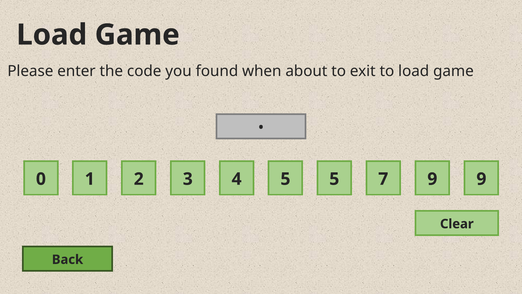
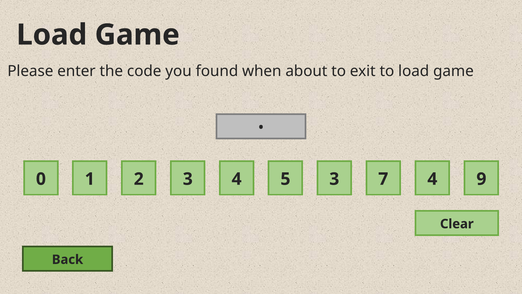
1 5: 5 -> 3
7 9: 9 -> 4
